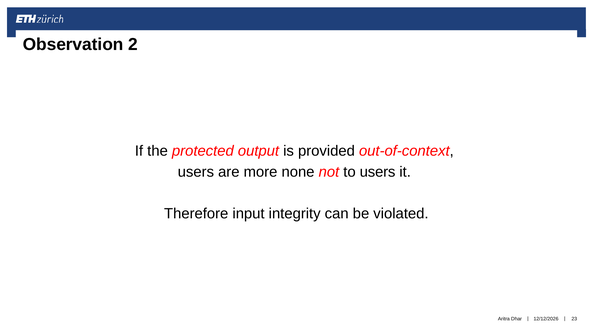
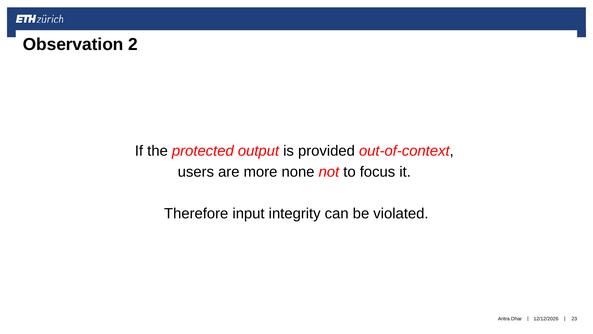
to users: users -> focus
